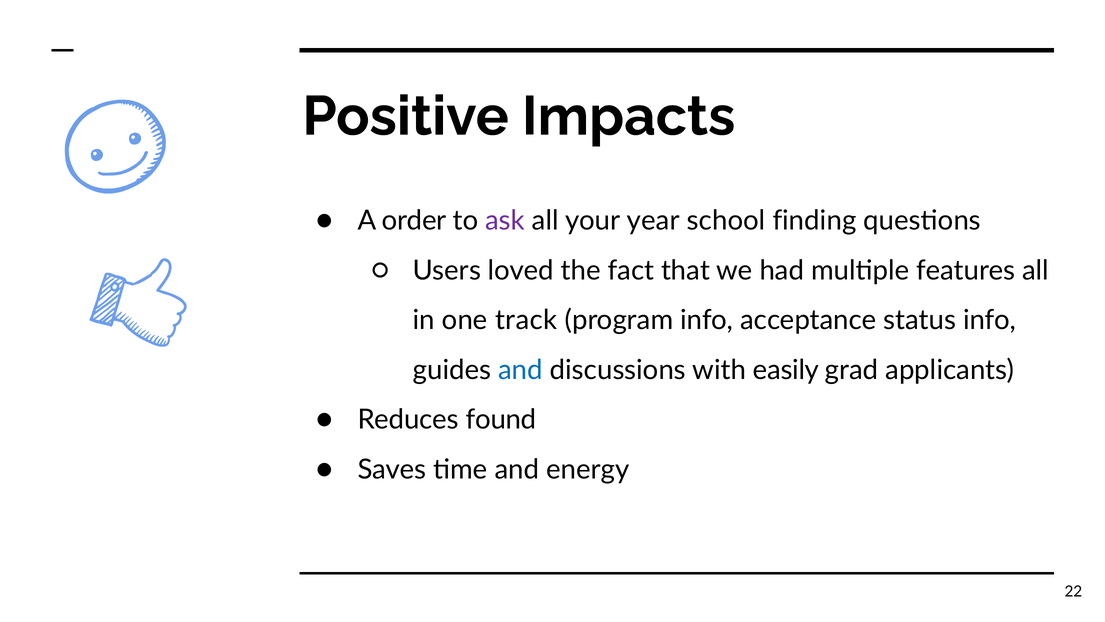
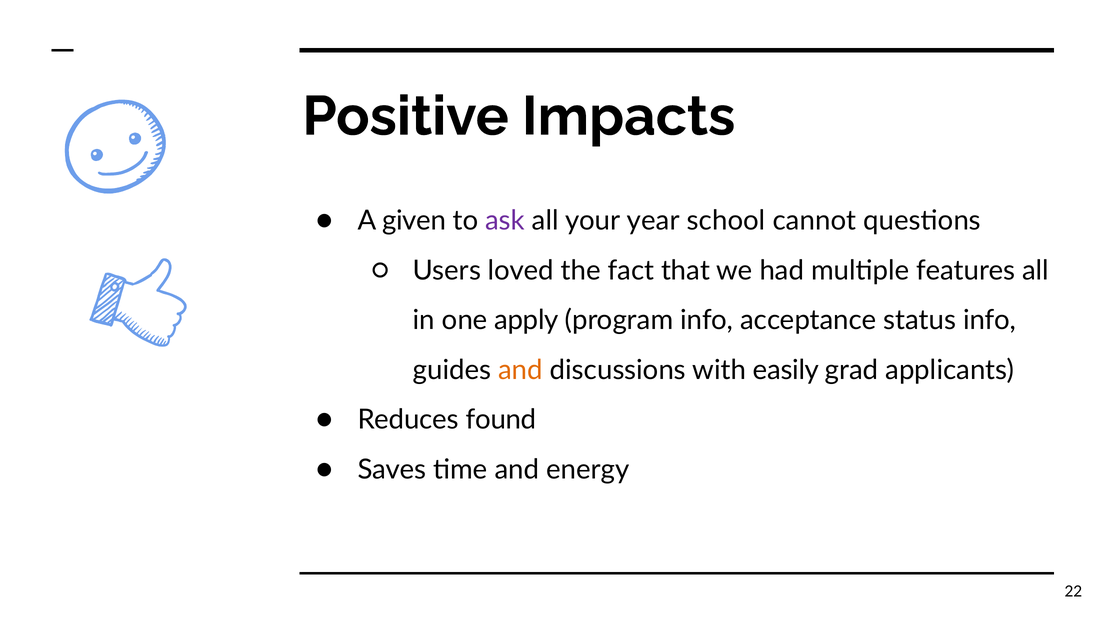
order: order -> given
finding: finding -> cannot
track: track -> apply
and at (521, 370) colour: blue -> orange
